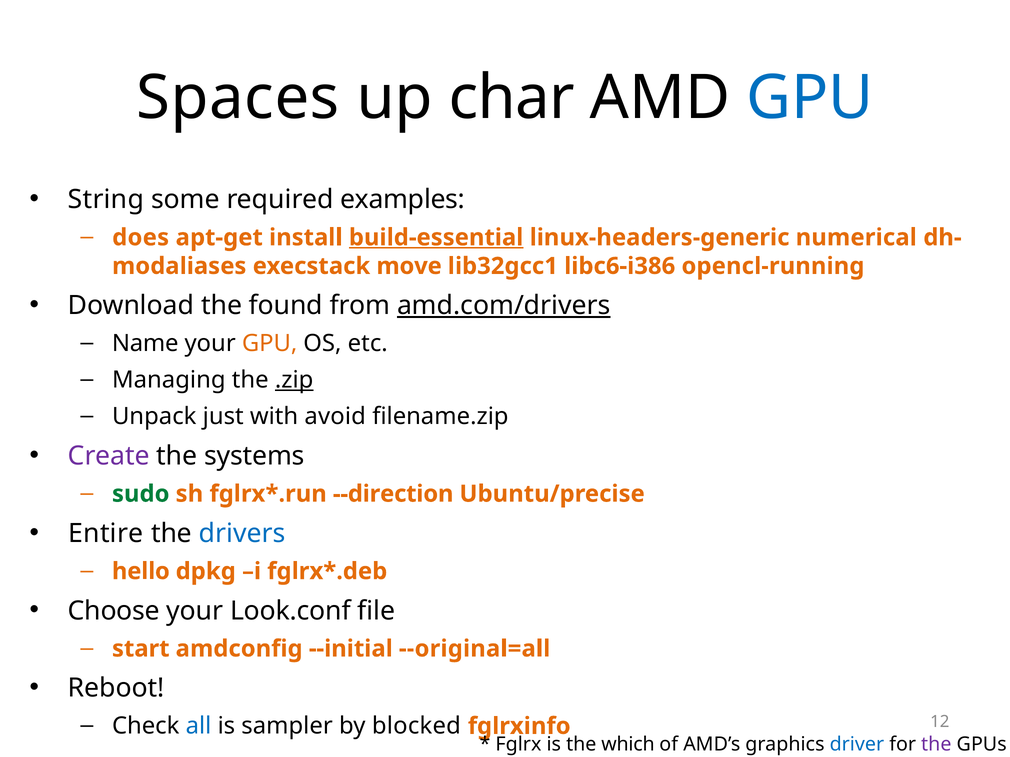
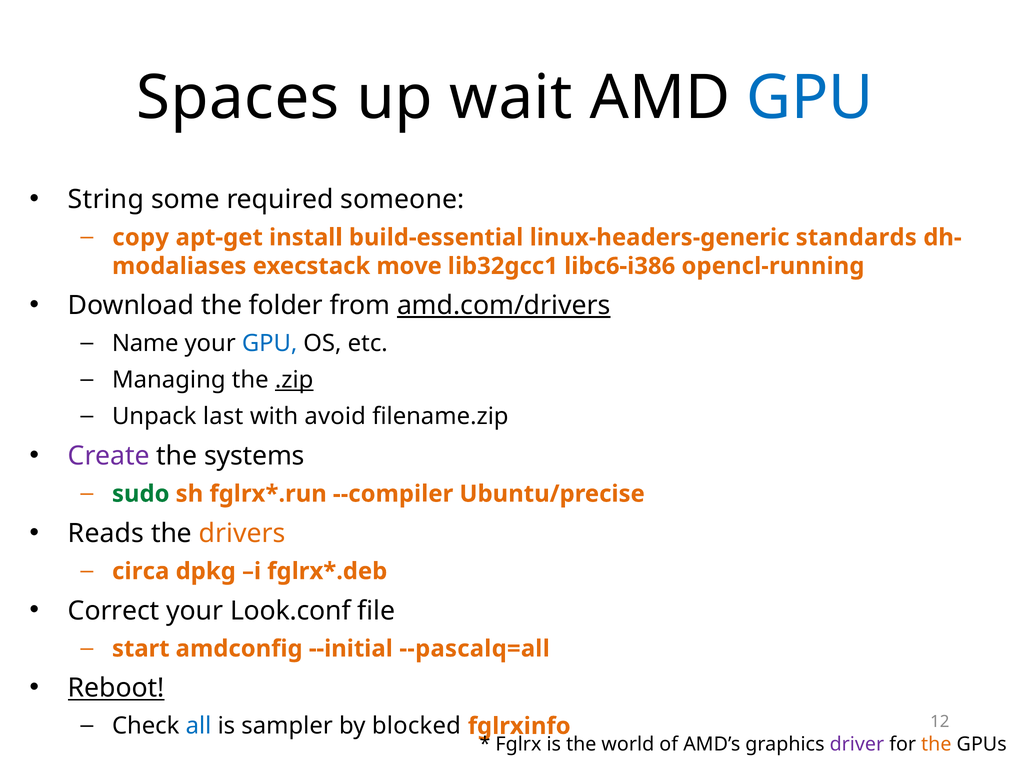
char: char -> wait
examples: examples -> someone
does: does -> copy
build-essential underline: present -> none
numerical: numerical -> standards
found: found -> folder
GPU at (270, 344) colour: orange -> blue
just: just -> last
--direction: --direction -> --compiler
Entire: Entire -> Reads
drivers colour: blue -> orange
hello: hello -> circa
Choose: Choose -> Correct
--original=all: --original=all -> --pascalq=all
Reboot underline: none -> present
which: which -> world
driver colour: blue -> purple
the at (936, 745) colour: purple -> orange
